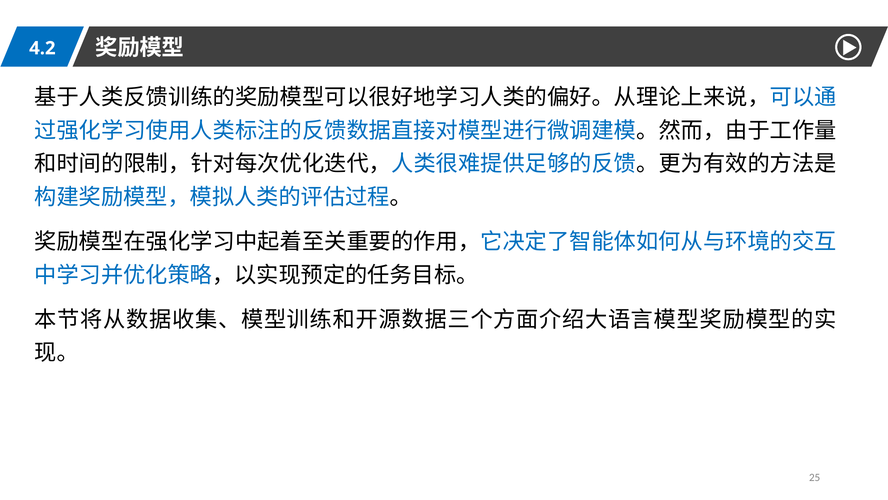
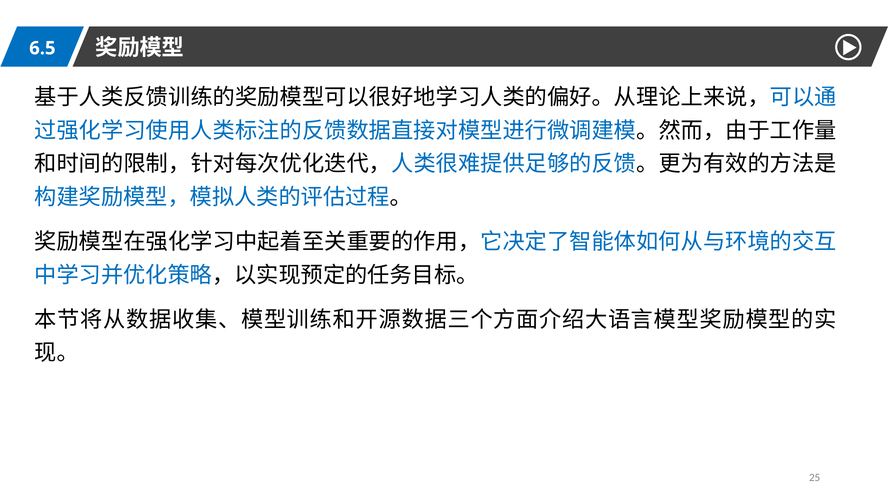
4.2: 4.2 -> 6.5
